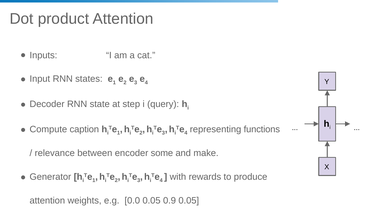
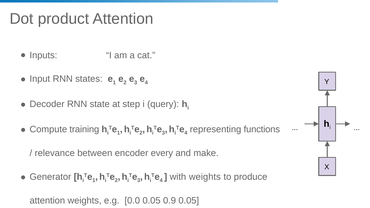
caption: caption -> training
some: some -> every
with rewards: rewards -> weights
